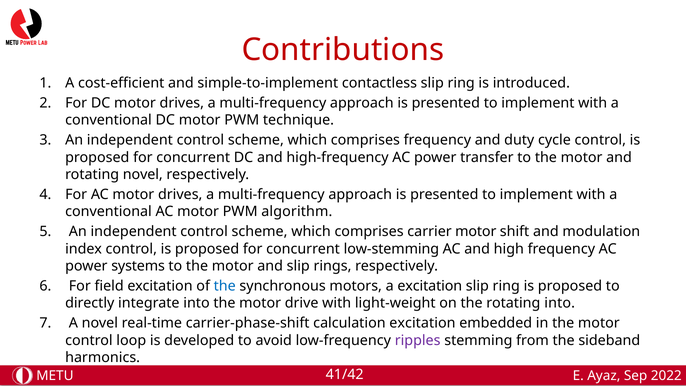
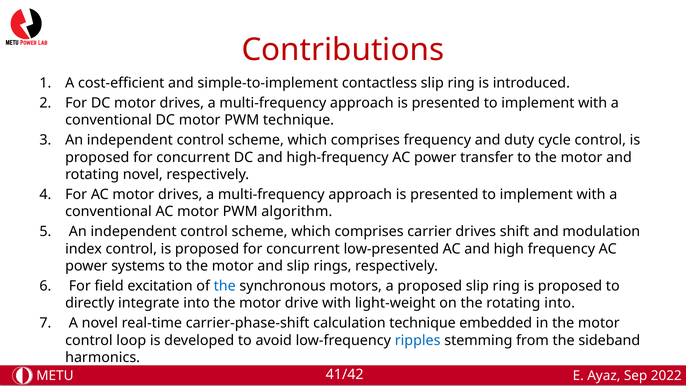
carrier motor: motor -> drives
low-stemming: low-stemming -> low-presented
a excitation: excitation -> proposed
calculation excitation: excitation -> technique
ripples colour: purple -> blue
